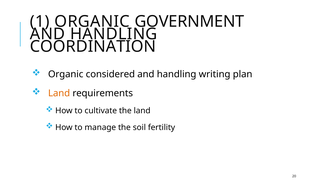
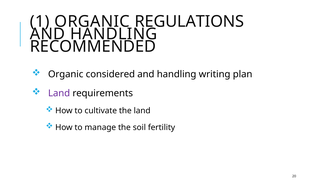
GOVERNMENT: GOVERNMENT -> REGULATIONS
COORDINATION: COORDINATION -> RECOMMENDED
Land at (59, 94) colour: orange -> purple
